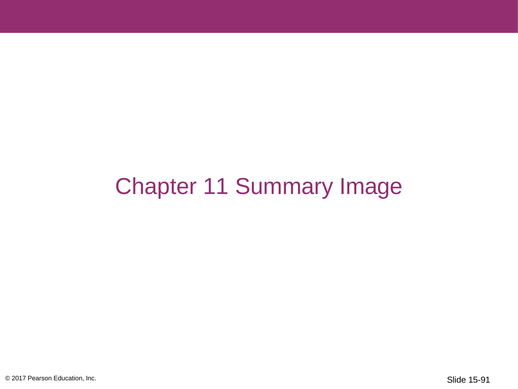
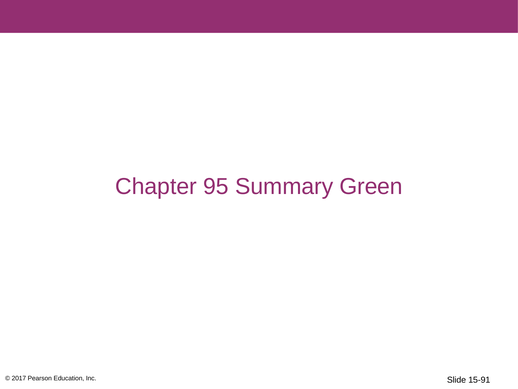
11: 11 -> 95
Image: Image -> Green
